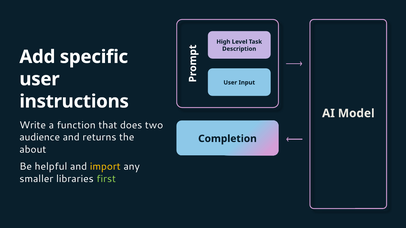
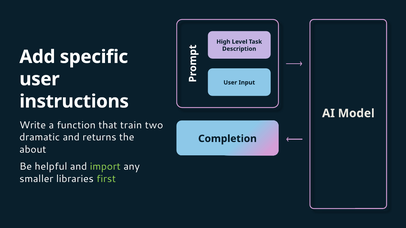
does: does -> train
audience: audience -> dramatic
import colour: yellow -> light green
